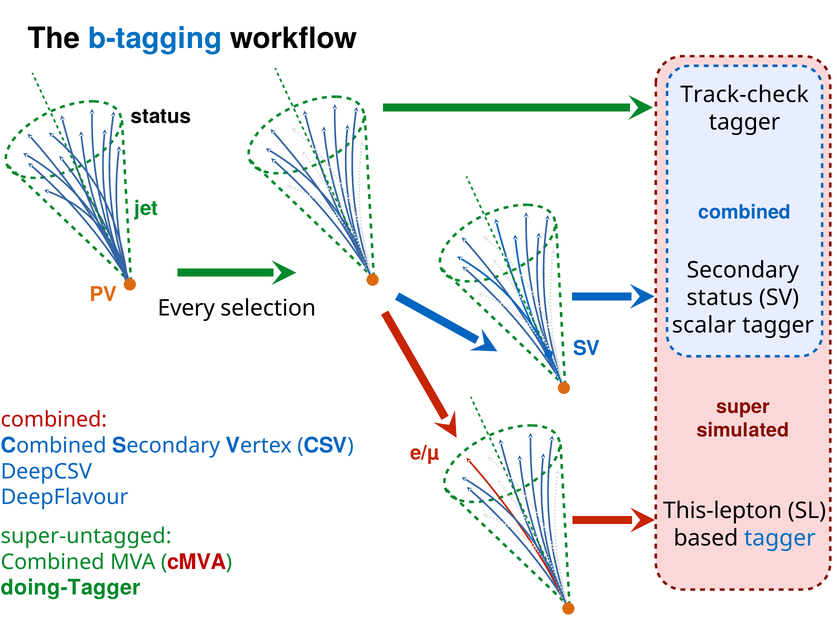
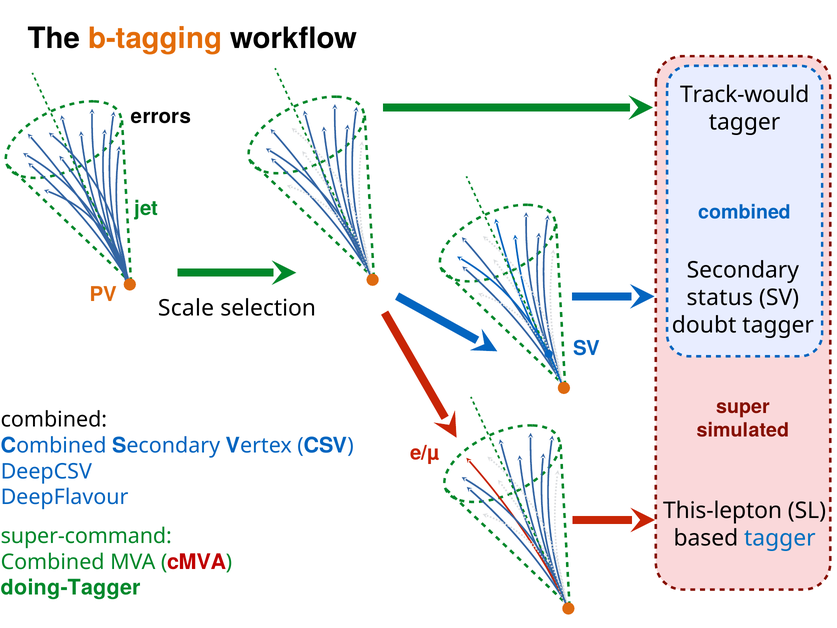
b-tagging colour: blue -> orange
Track-check: Track-check -> Track-would
status at (161, 116): status -> errors
Every: Every -> Scale
scalar: scalar -> doubt
combined at (54, 420) colour: red -> black
super-untagged: super-untagged -> super-command
